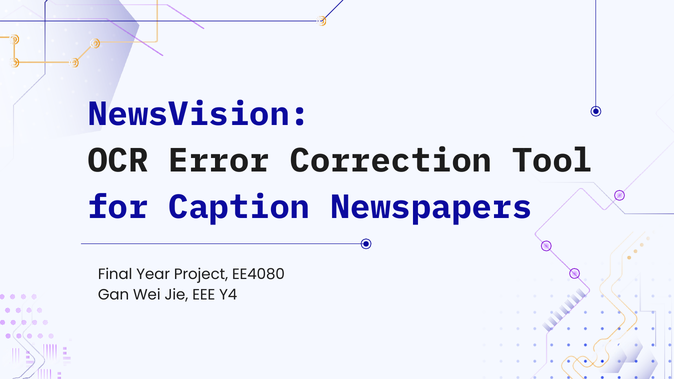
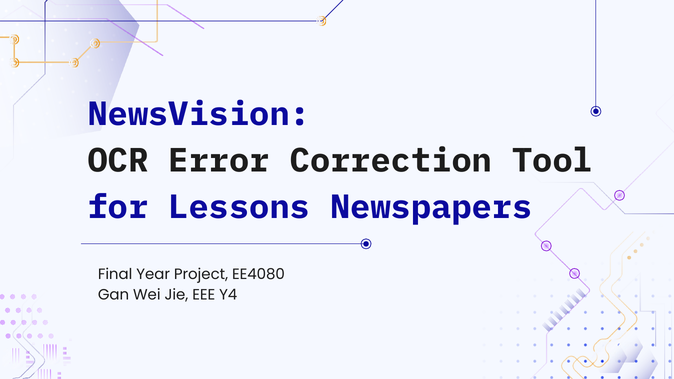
Caption: Caption -> Lessons
